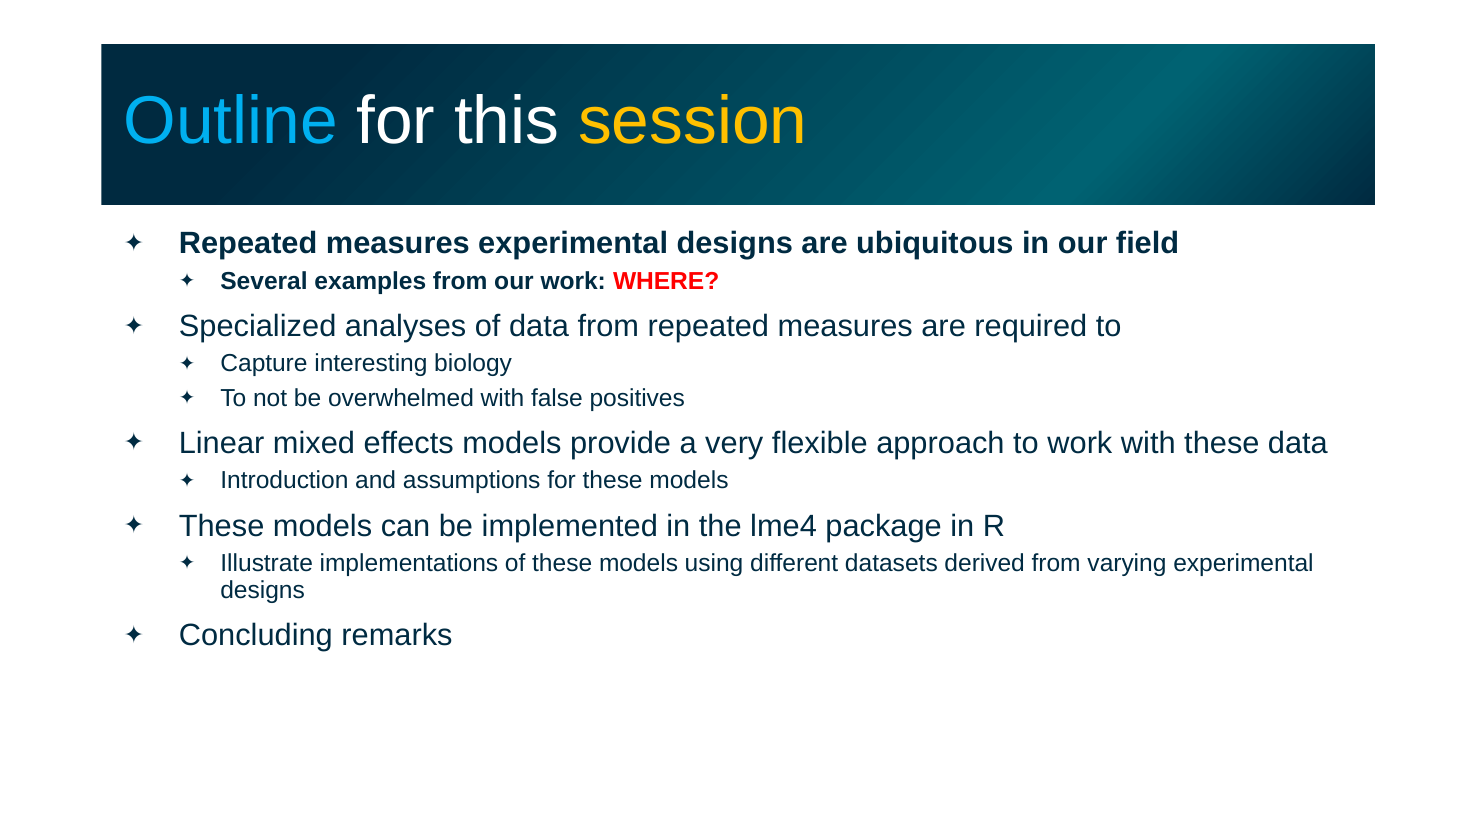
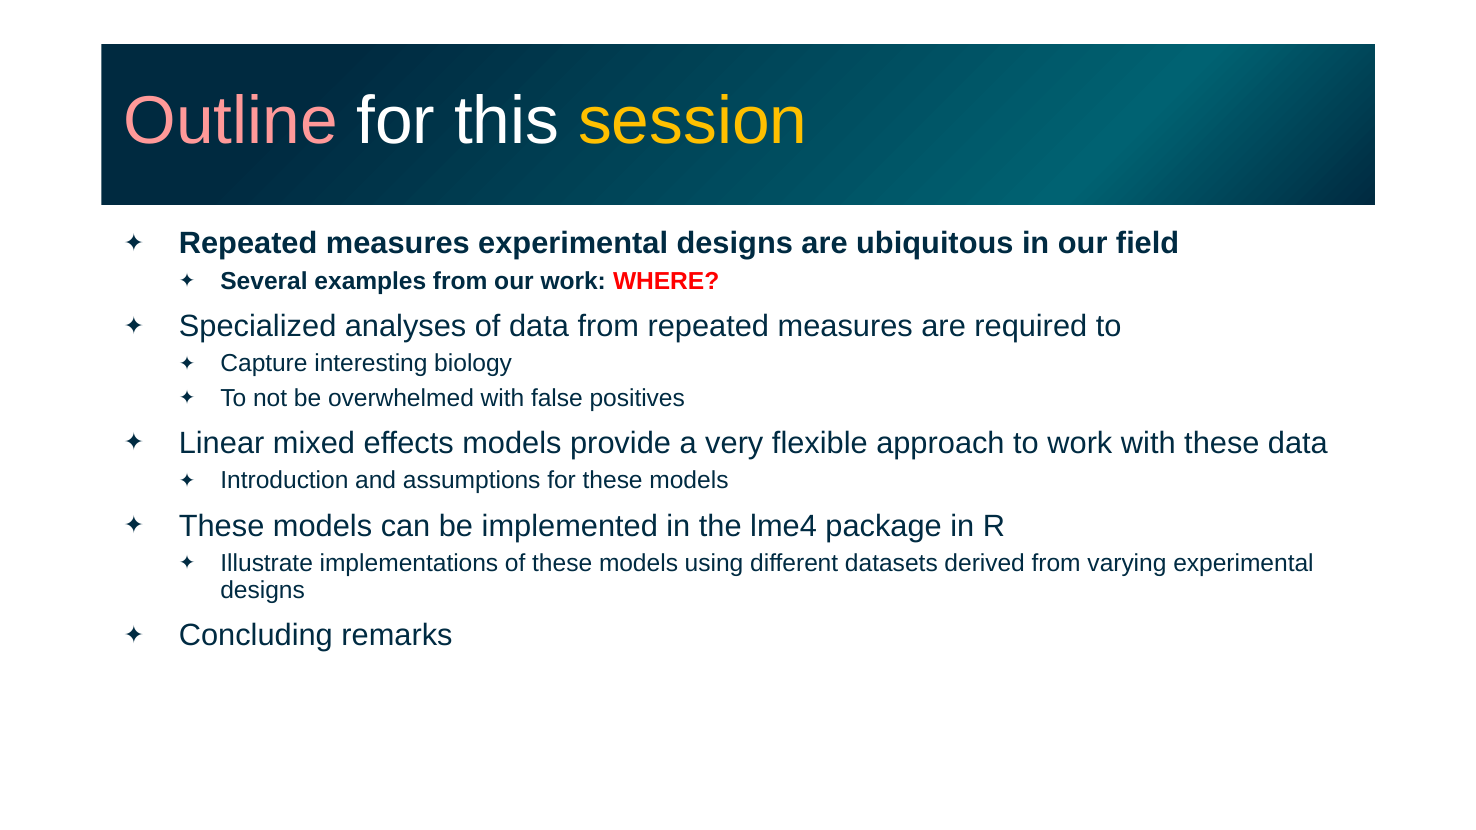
Outline colour: light blue -> pink
